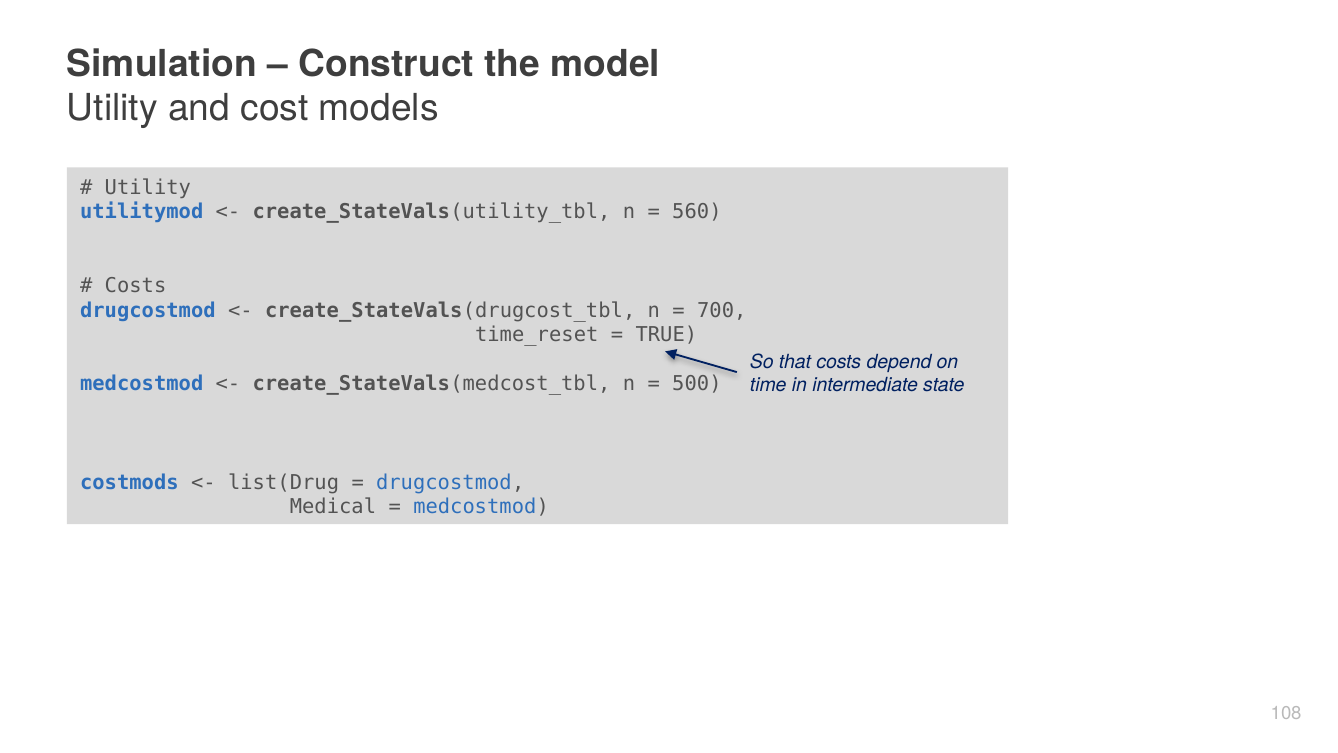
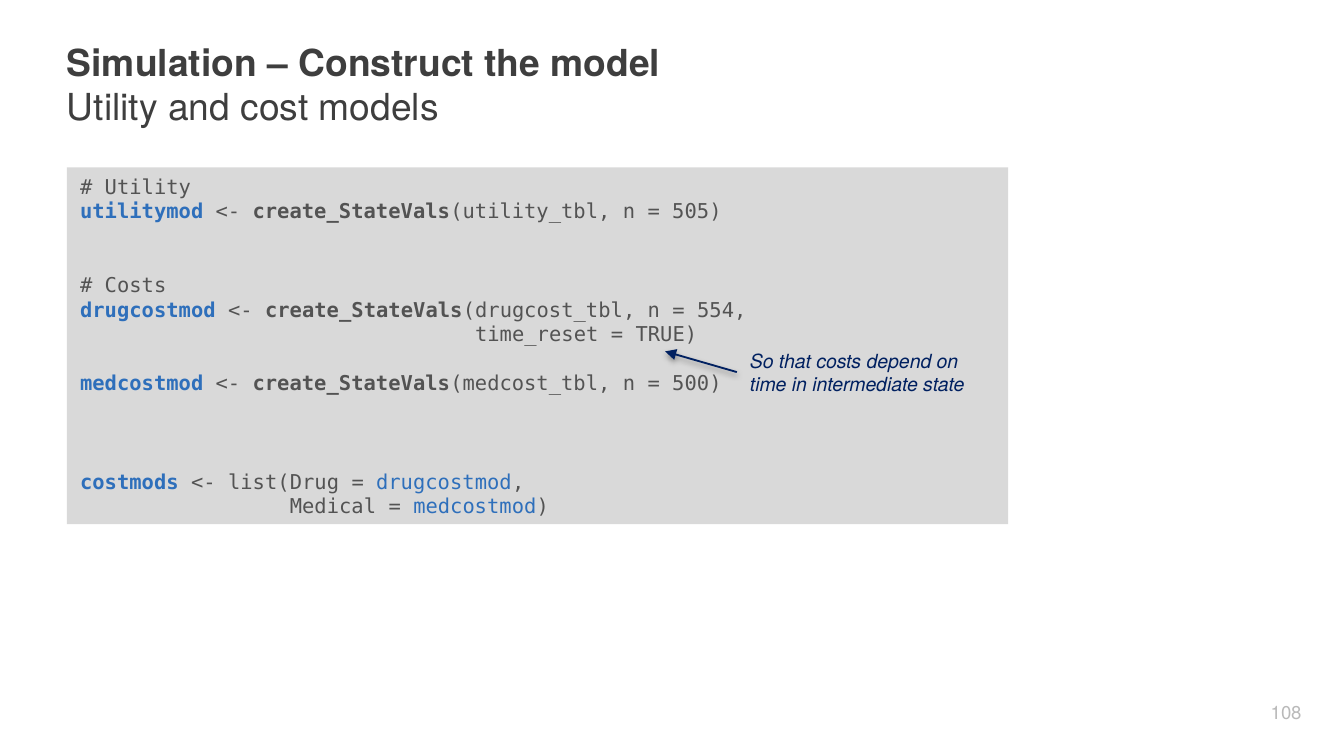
560: 560 -> 505
700: 700 -> 554
